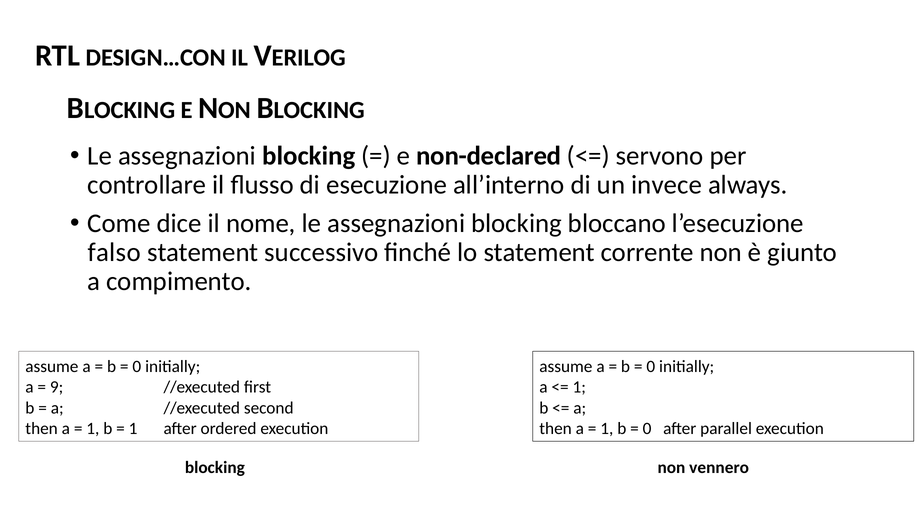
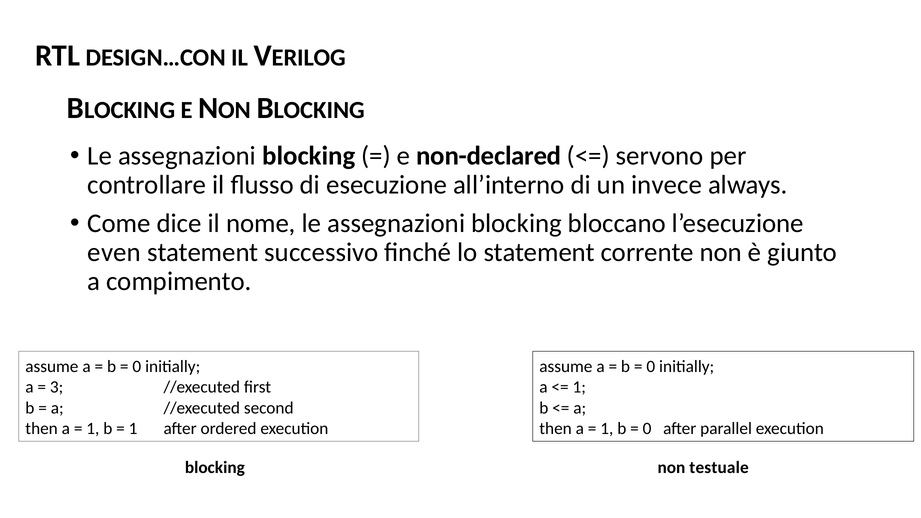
falso: falso -> even
9: 9 -> 3
vennero: vennero -> testuale
